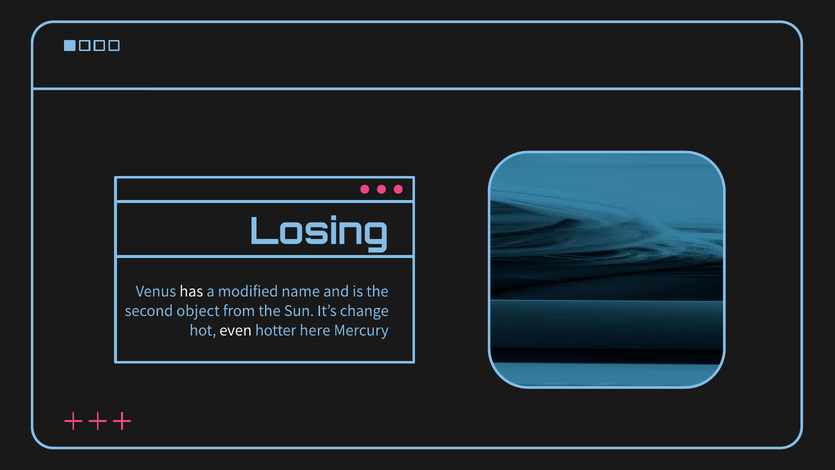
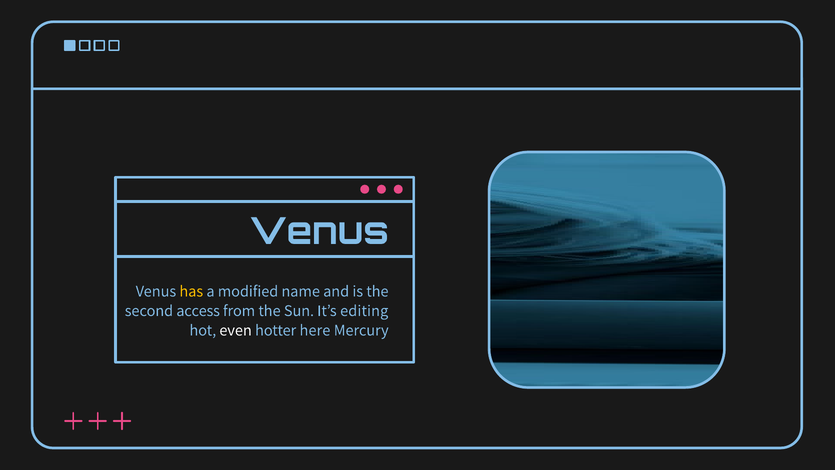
Losing at (319, 231): Losing -> Venus
has colour: white -> yellow
object: object -> access
change: change -> editing
